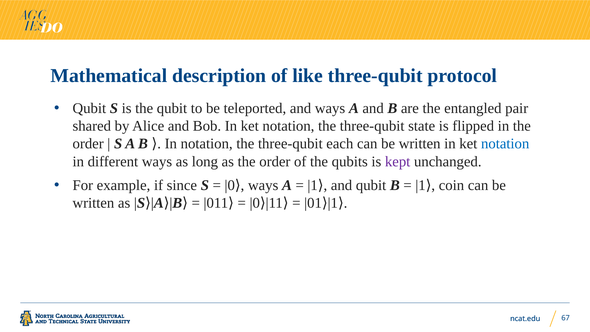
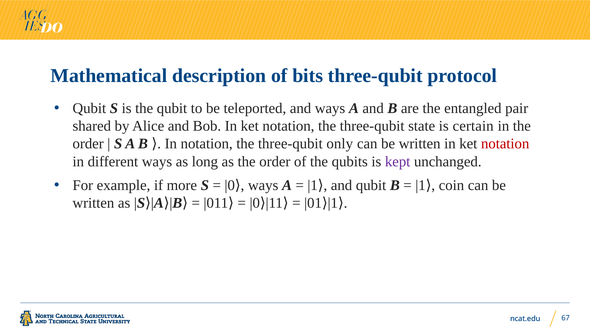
like: like -> bits
flipped: flipped -> certain
each: each -> only
notation at (505, 144) colour: blue -> red
since: since -> more
